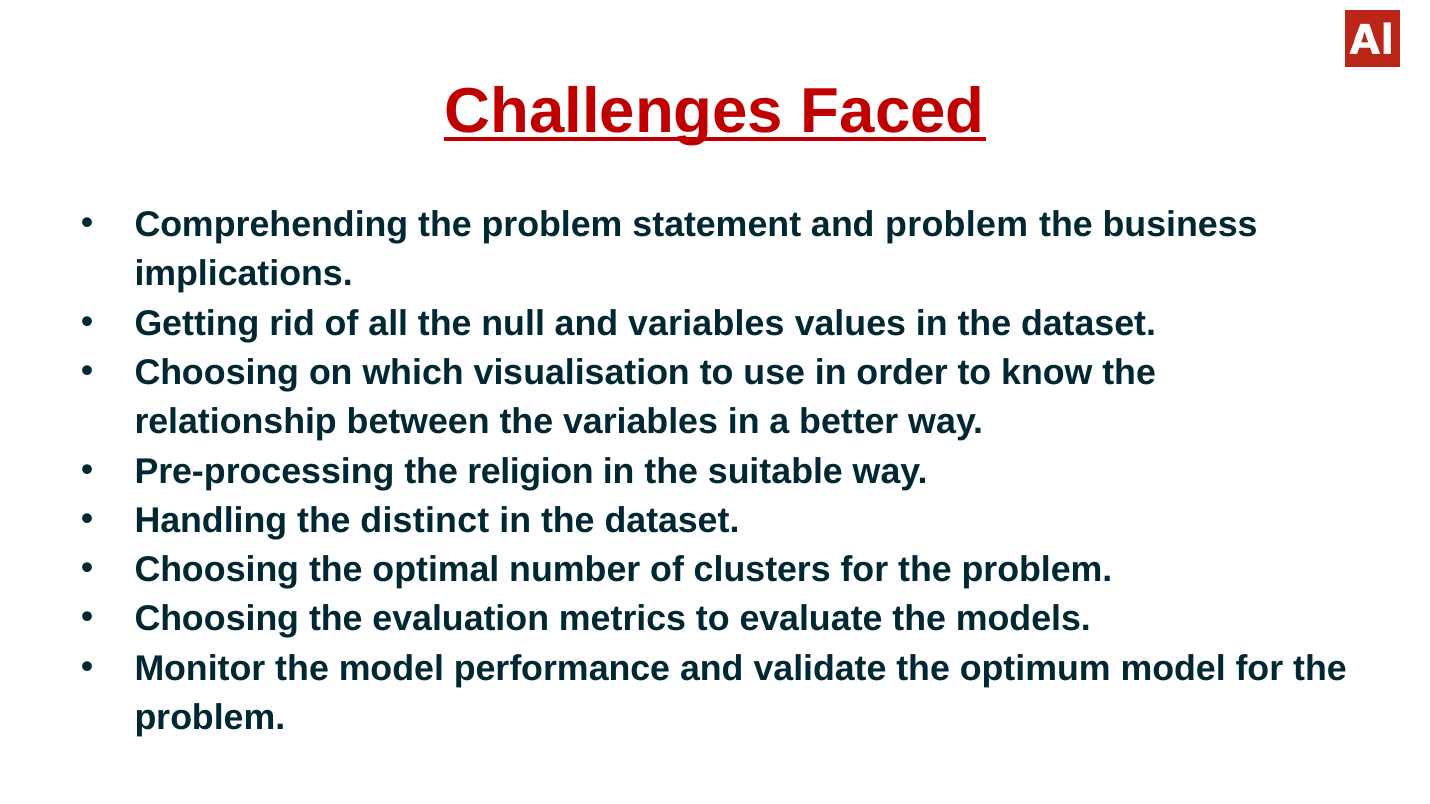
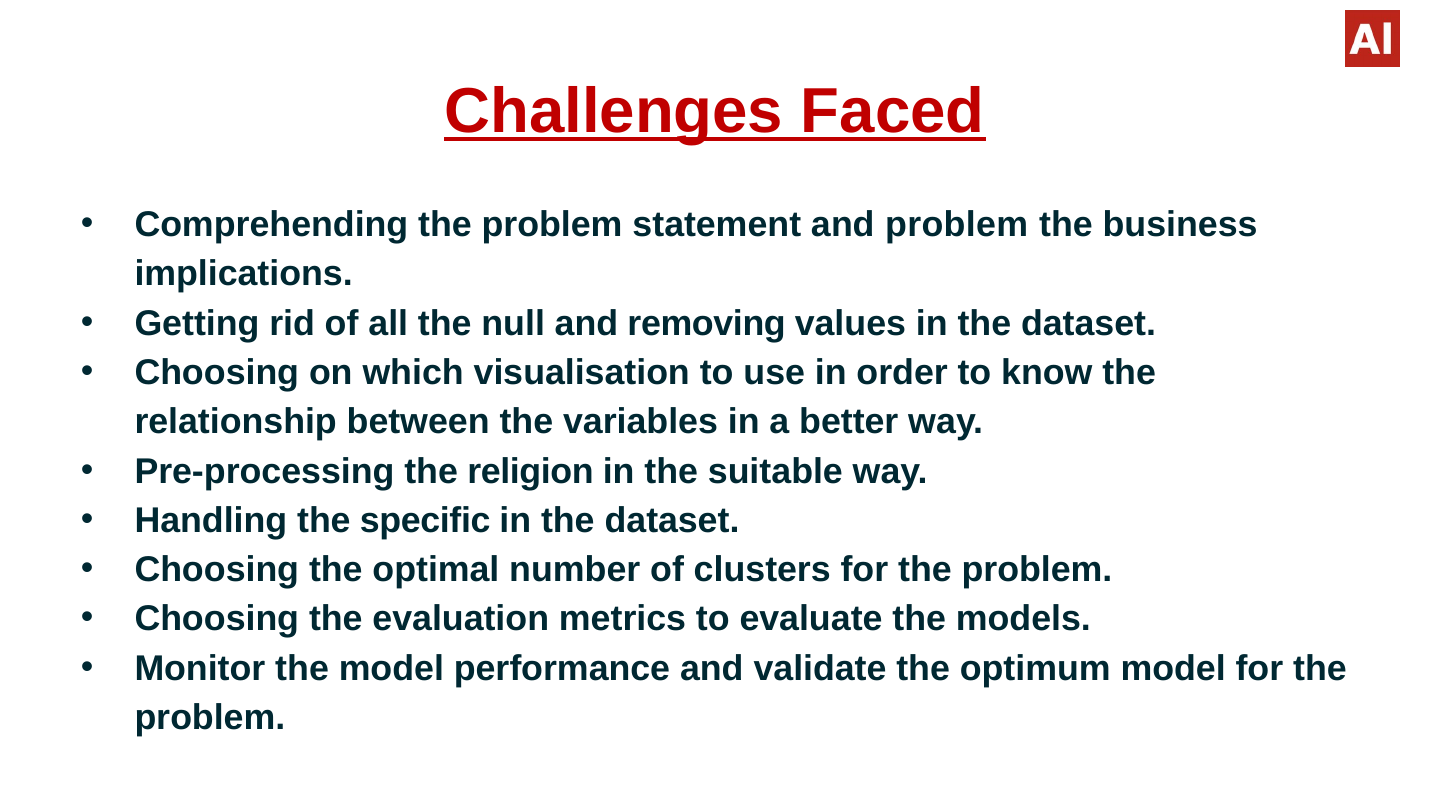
and variables: variables -> removing
distinct: distinct -> specific
